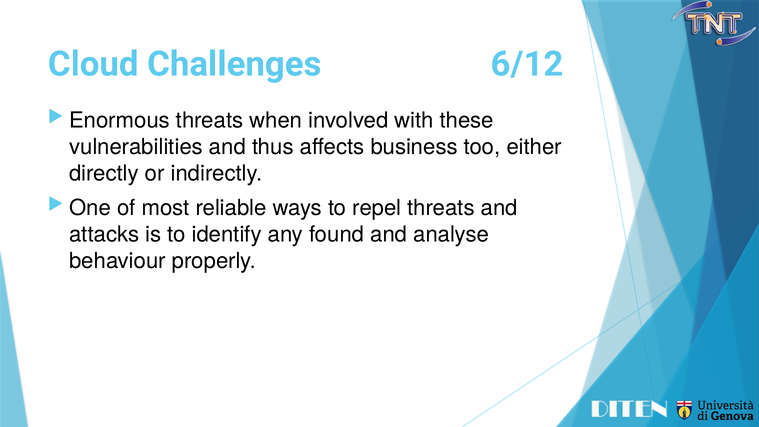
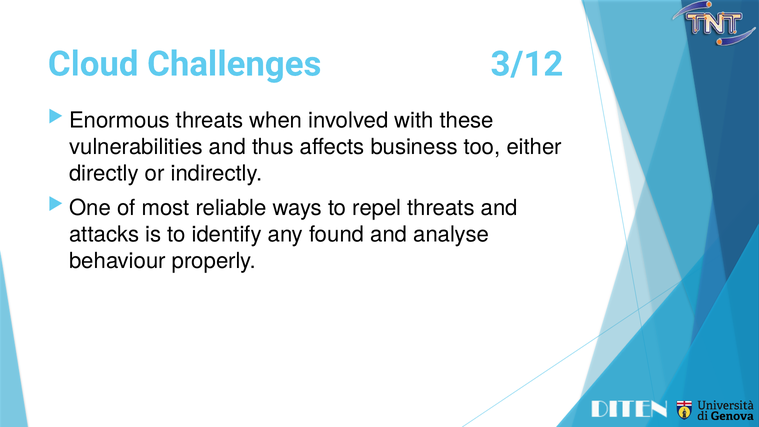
6/12: 6/12 -> 3/12
